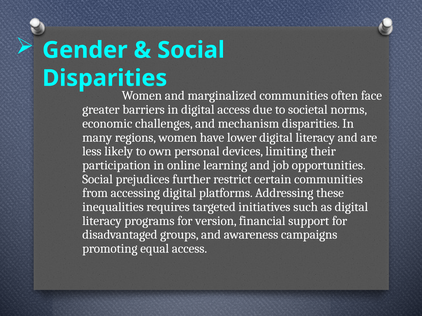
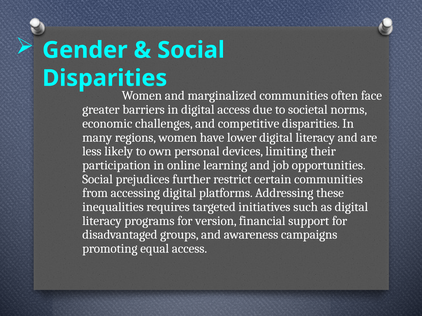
mechanism: mechanism -> competitive
